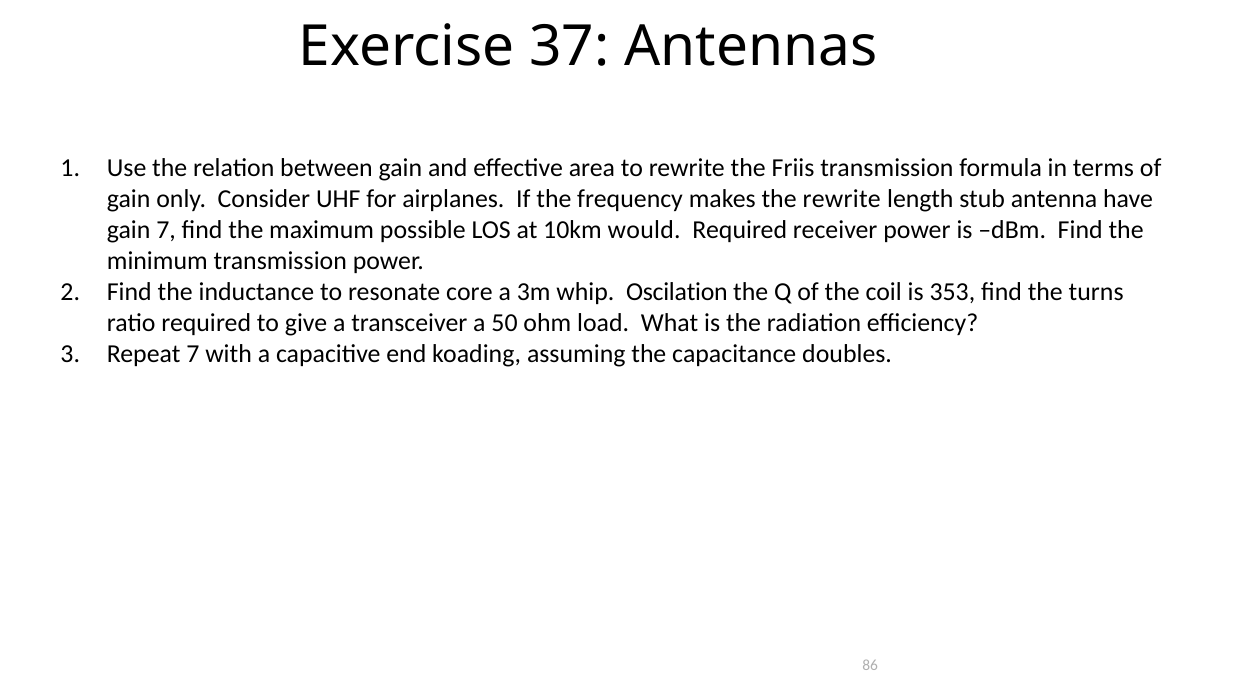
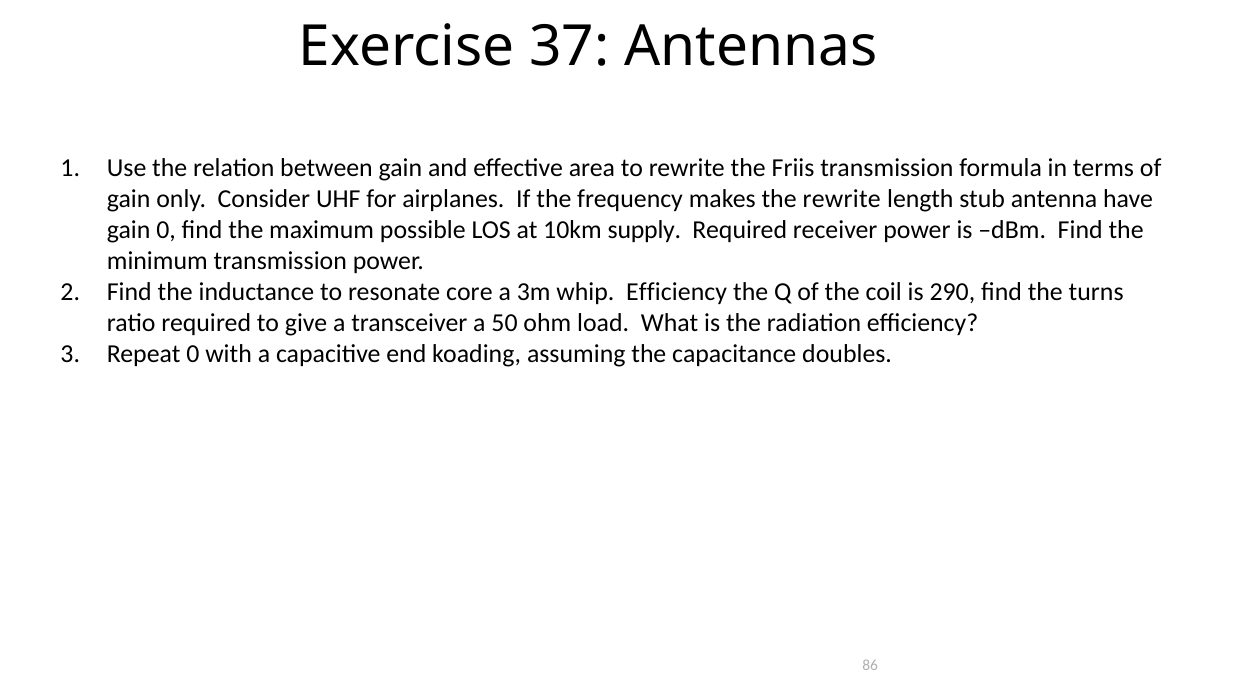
gain 7: 7 -> 0
would: would -> supply
whip Oscilation: Oscilation -> Efficiency
353: 353 -> 290
Repeat 7: 7 -> 0
